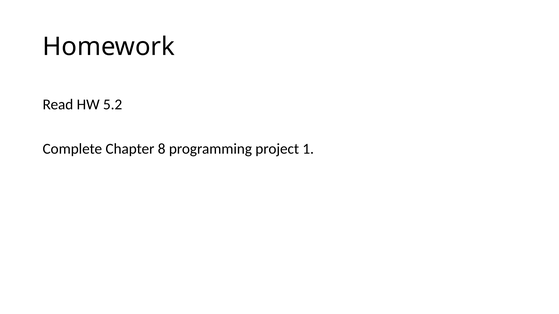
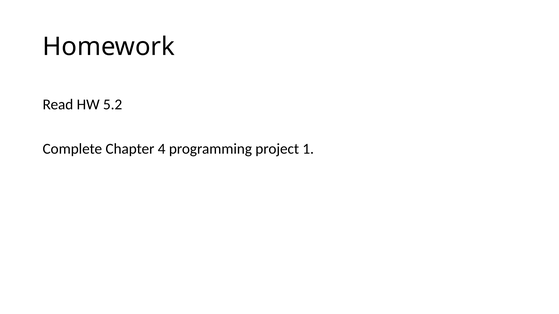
8: 8 -> 4
